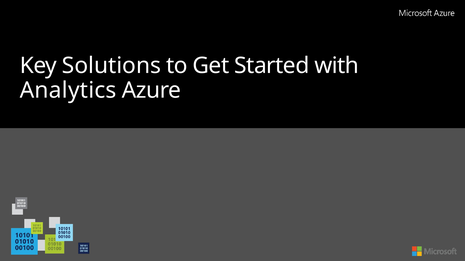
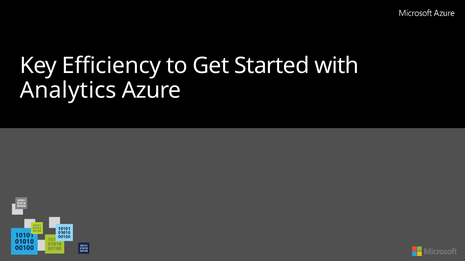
Solutions: Solutions -> Efficiency
